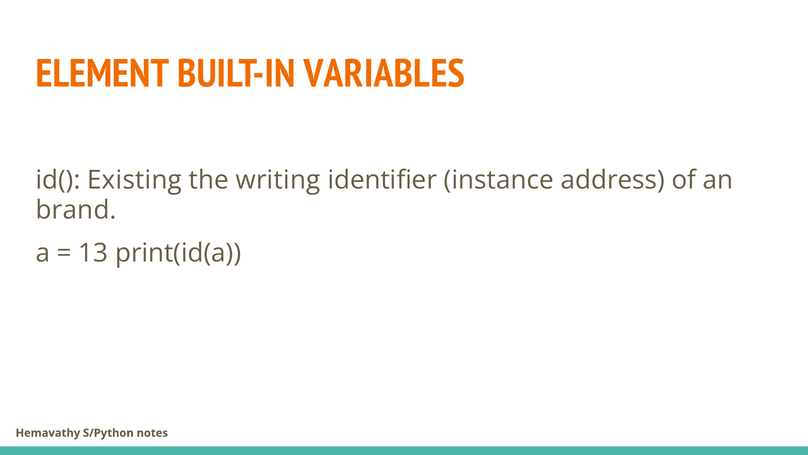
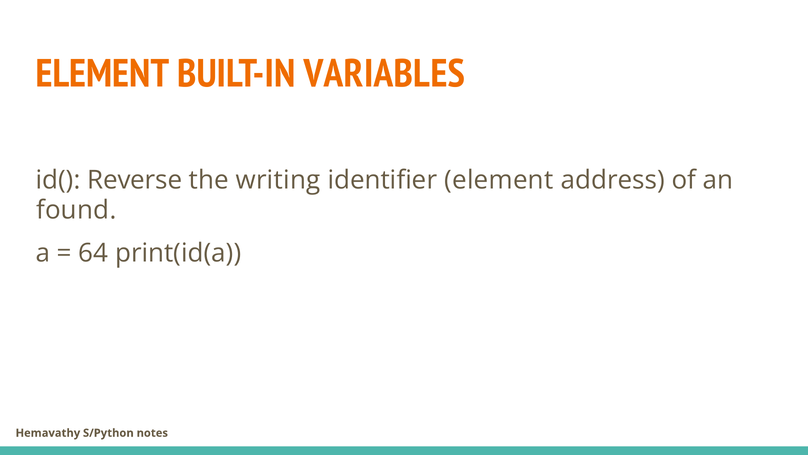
Existing: Existing -> Reverse
identifier instance: instance -> element
brand: brand -> found
13: 13 -> 64
